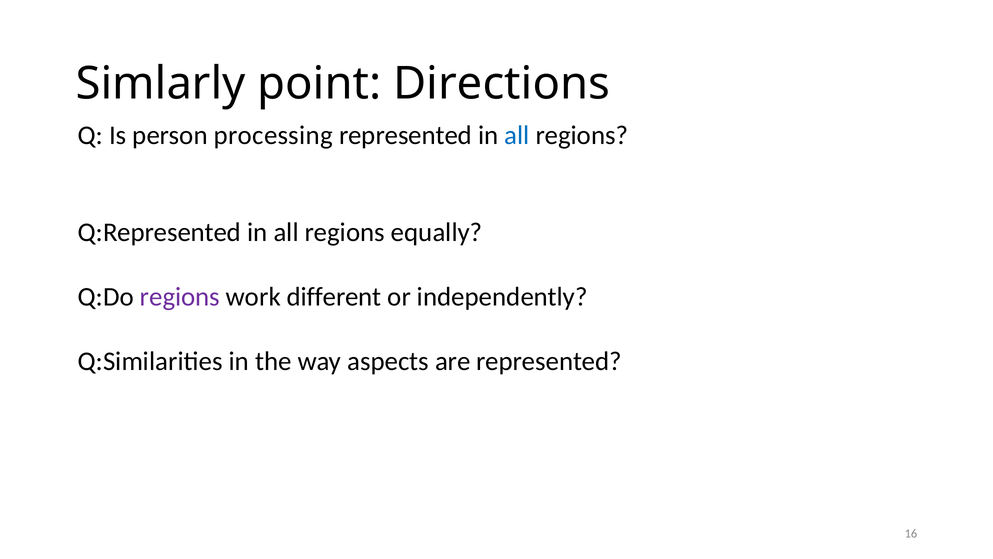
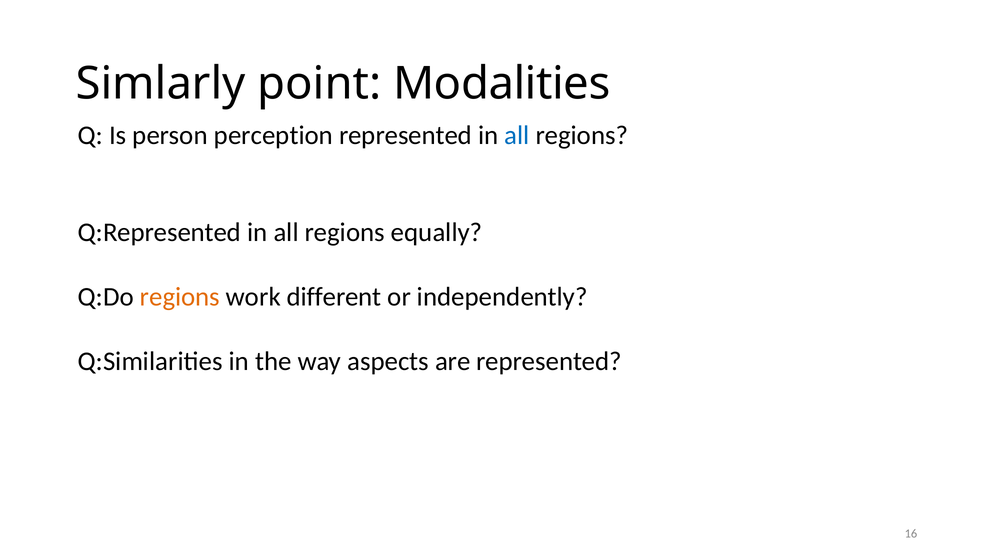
Directions: Directions -> Modalities
processing: processing -> perception
regions at (180, 297) colour: purple -> orange
